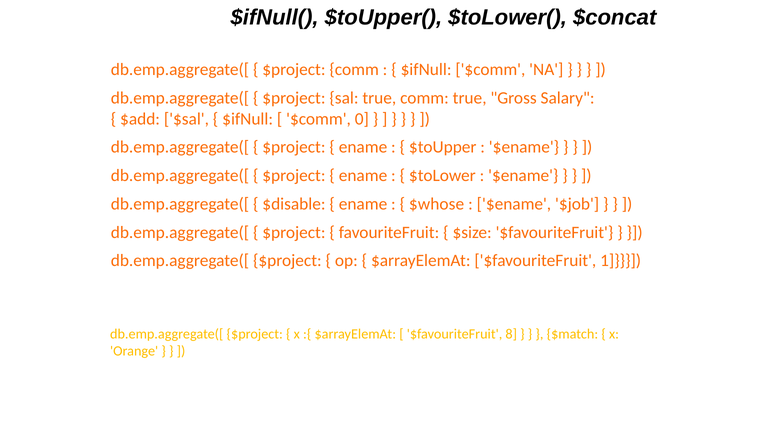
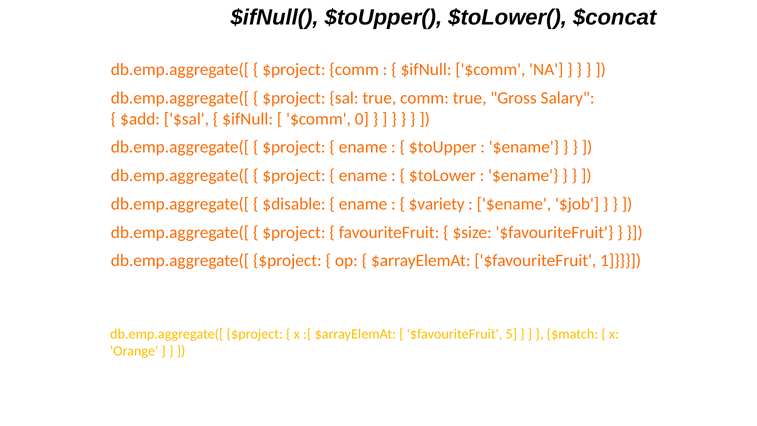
$whose: $whose -> $variety
8: 8 -> 5
